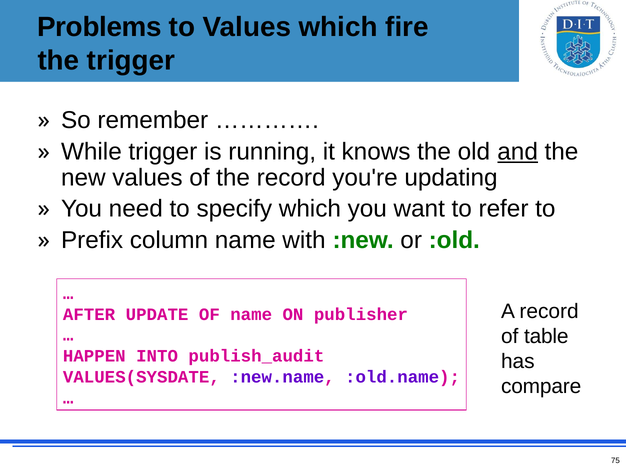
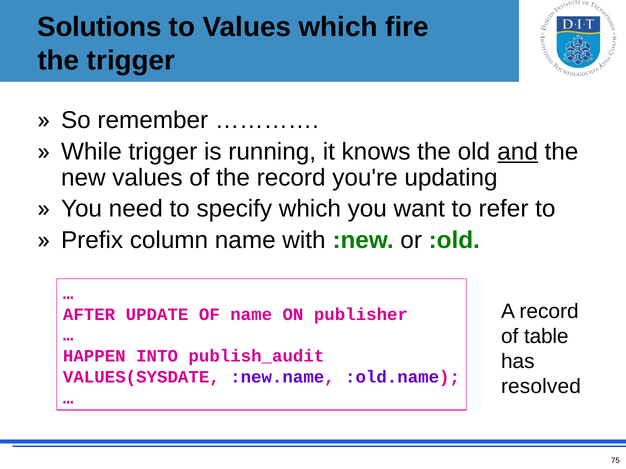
Problems: Problems -> Solutions
compare: compare -> resolved
